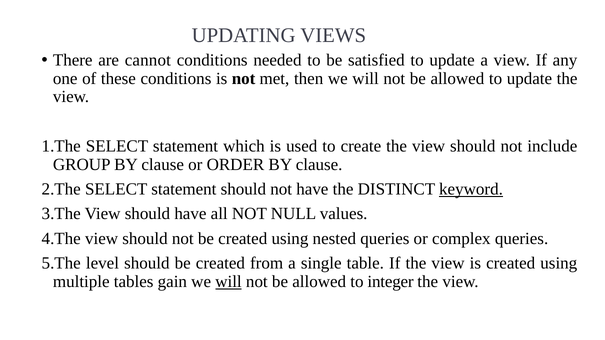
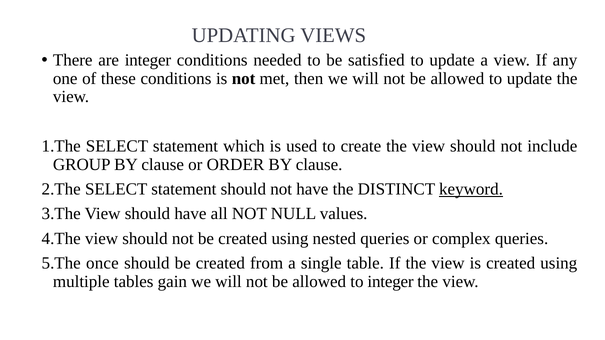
are cannot: cannot -> integer
level: level -> once
will at (228, 282) underline: present -> none
